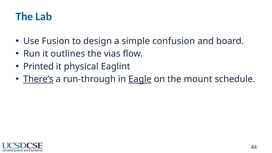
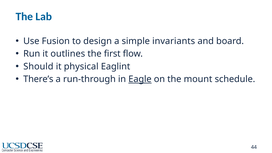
confusion: confusion -> invariants
vias: vias -> first
Printed: Printed -> Should
There’s underline: present -> none
